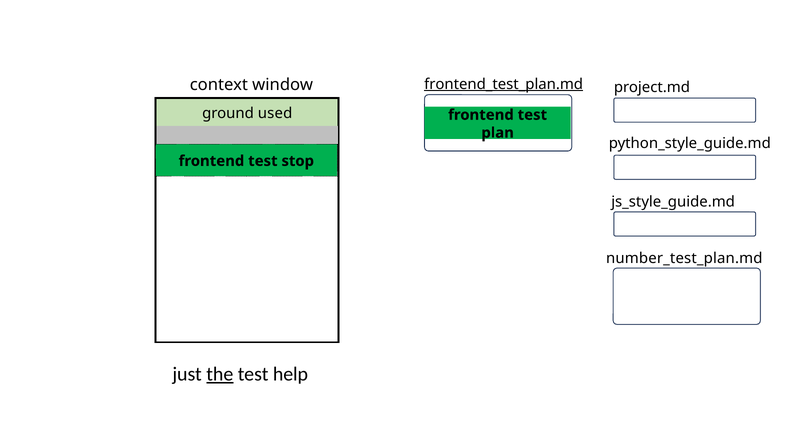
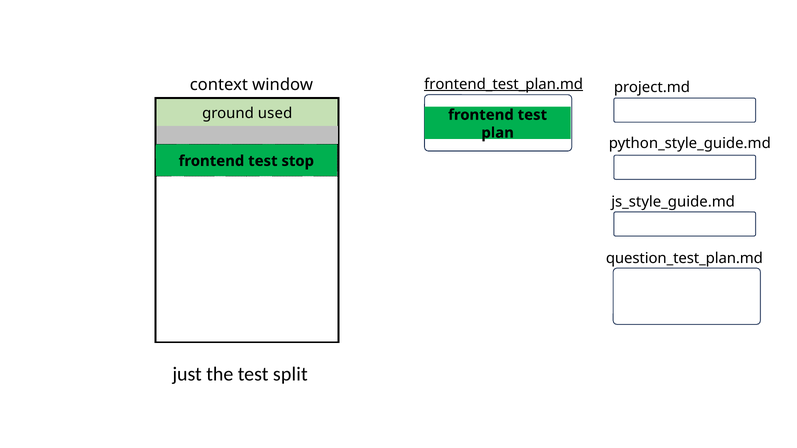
number_test_plan.md: number_test_plan.md -> question_test_plan.md
the underline: present -> none
help: help -> split
